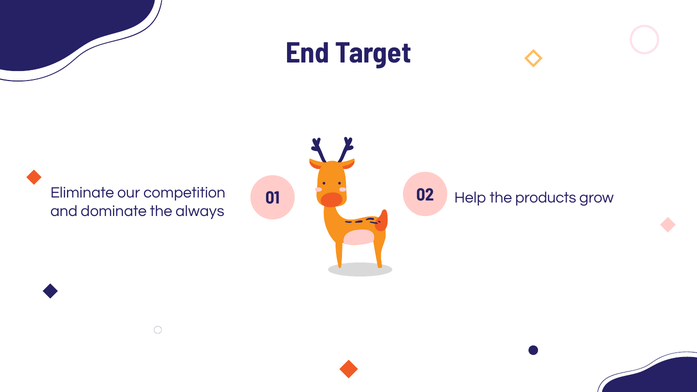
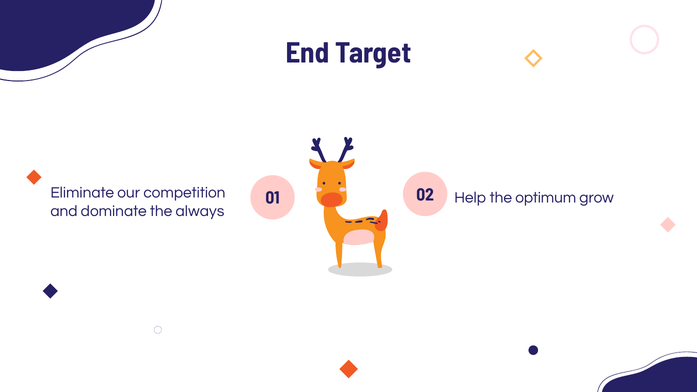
products: products -> optimum
